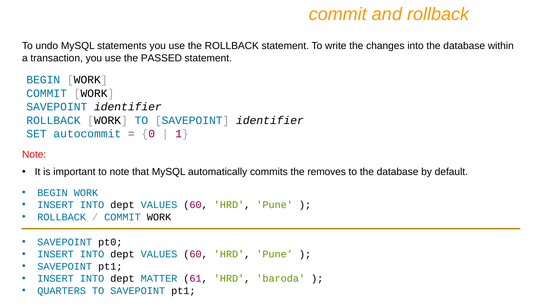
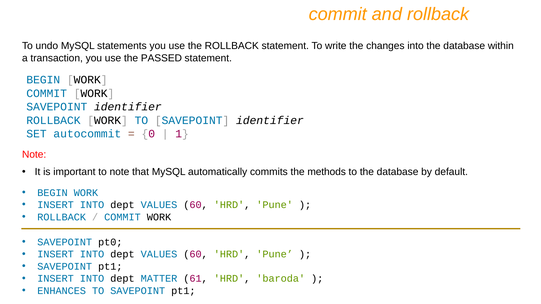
removes: removes -> methods
QUARTERS: QUARTERS -> ENHANCES
